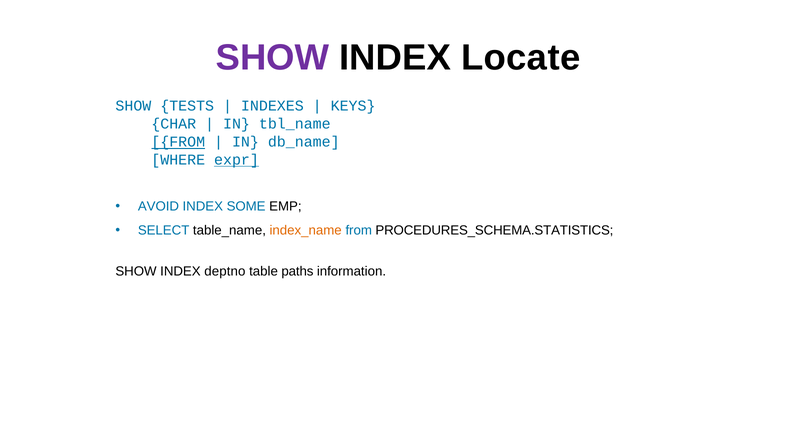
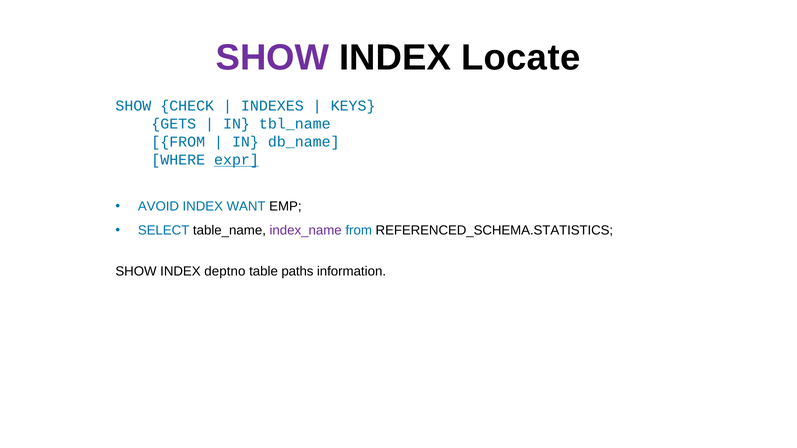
TESTS: TESTS -> CHECK
CHAR: CHAR -> GETS
FROM at (178, 142) underline: present -> none
SOME: SOME -> WANT
index_name colour: orange -> purple
PROCEDURES_SCHEMA.STATISTICS: PROCEDURES_SCHEMA.STATISTICS -> REFERENCED_SCHEMA.STATISTICS
